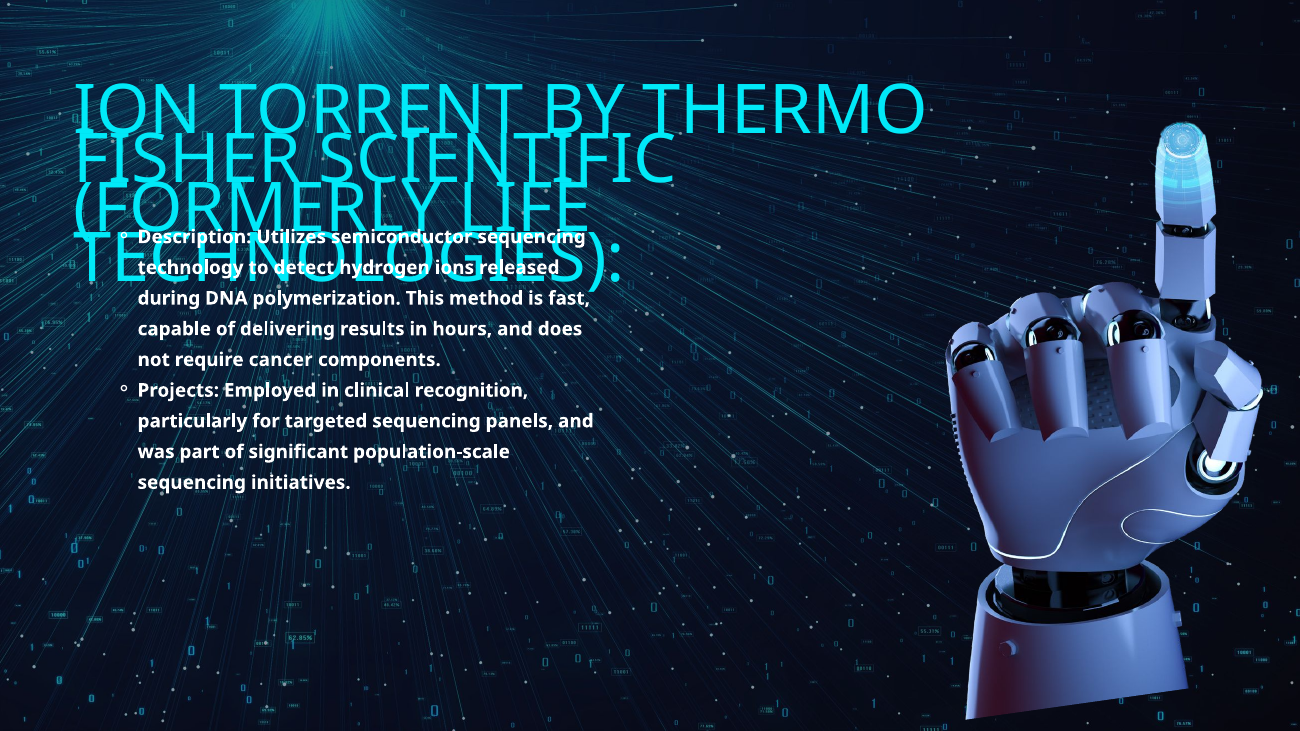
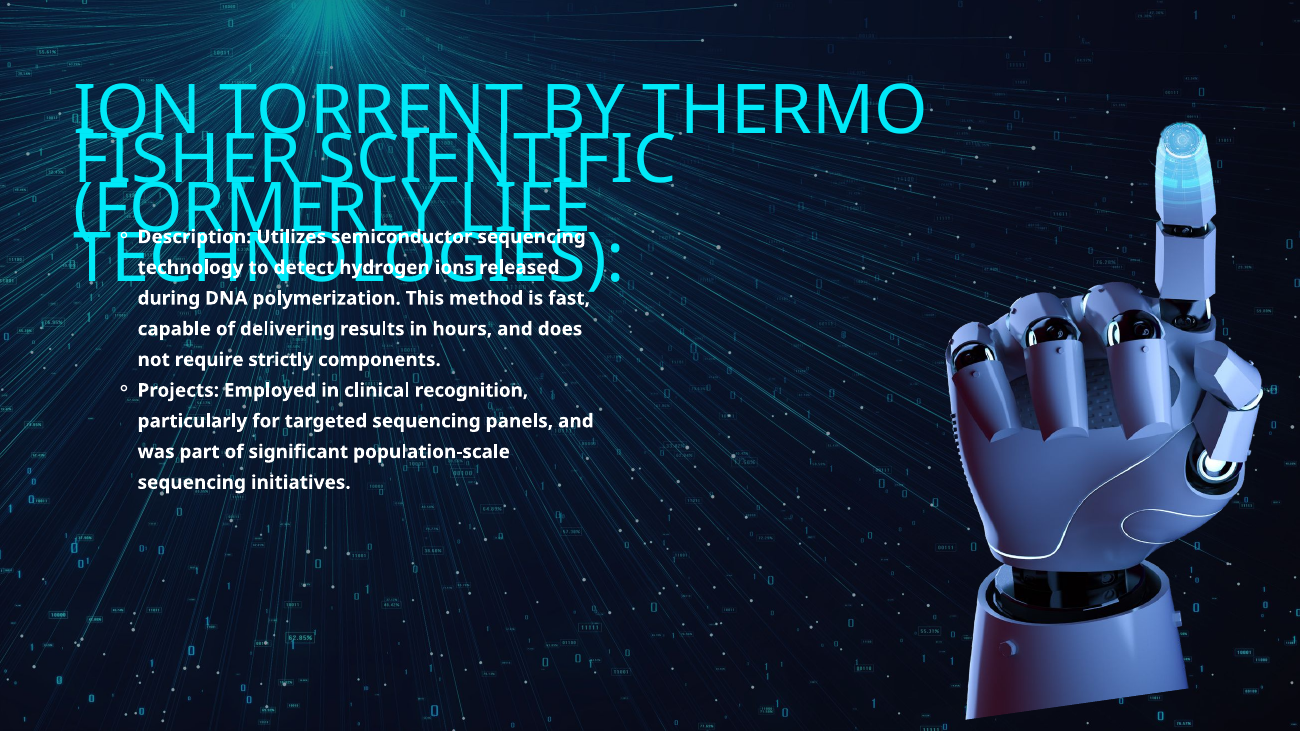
cancer: cancer -> strictly
